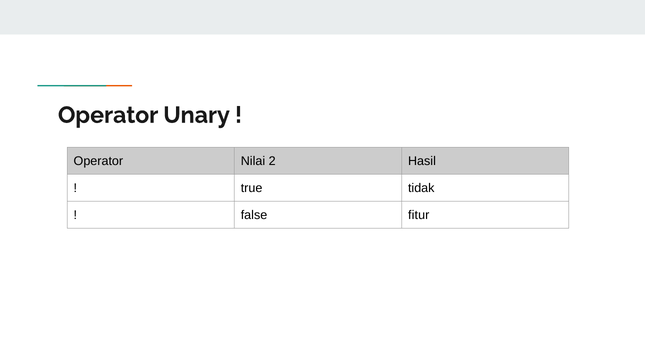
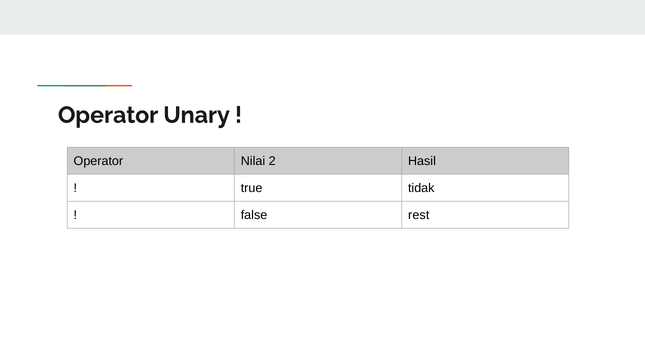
fitur: fitur -> rest
